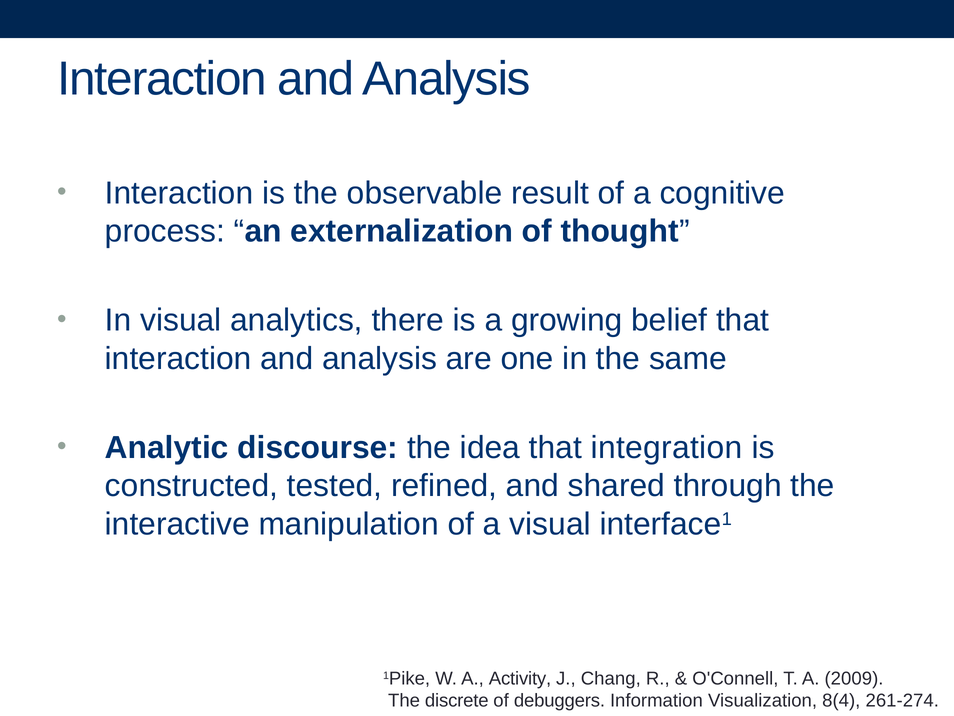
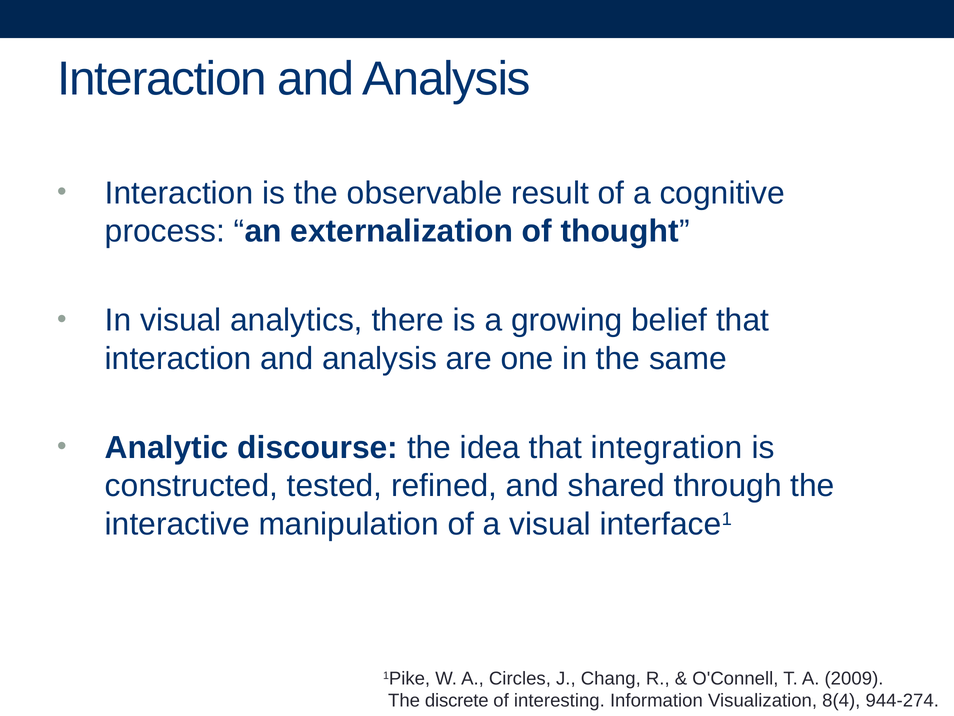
Activity: Activity -> Circles
debuggers: debuggers -> interesting
261-274: 261-274 -> 944-274
